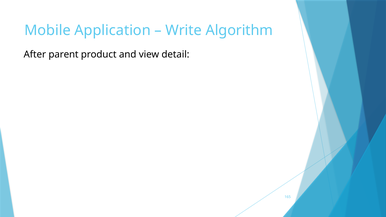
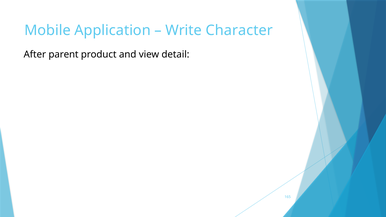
Algorithm: Algorithm -> Character
